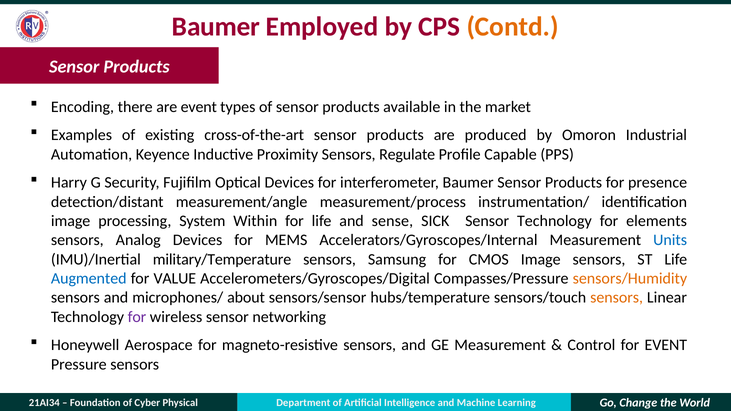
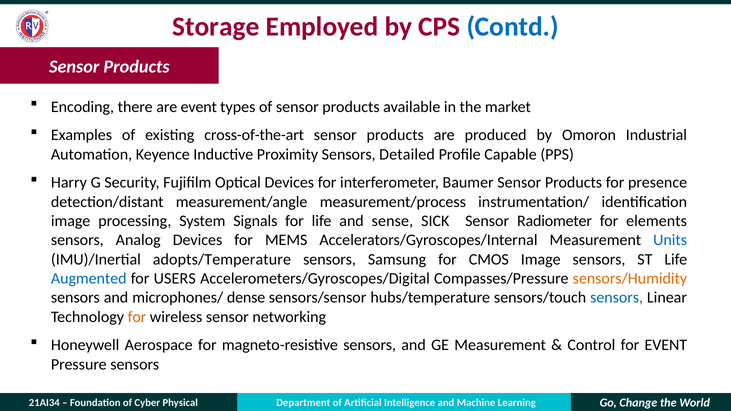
Baumer at (216, 27): Baumer -> Storage
Contd colour: orange -> blue
Regulate: Regulate -> Detailed
Within: Within -> Signals
Sensor Technology: Technology -> Radiometer
military/Temperature: military/Temperature -> adopts/Temperature
VALUE: VALUE -> USERS
about: about -> dense
sensors at (617, 298) colour: orange -> blue
for at (137, 317) colour: purple -> orange
